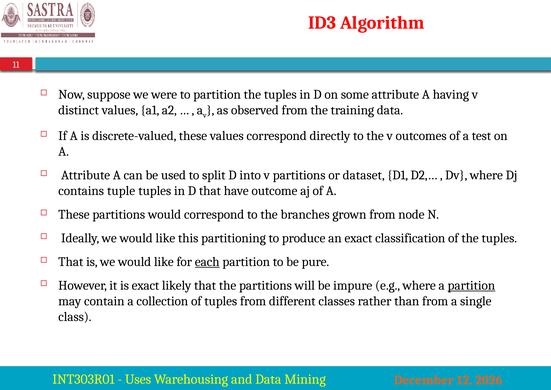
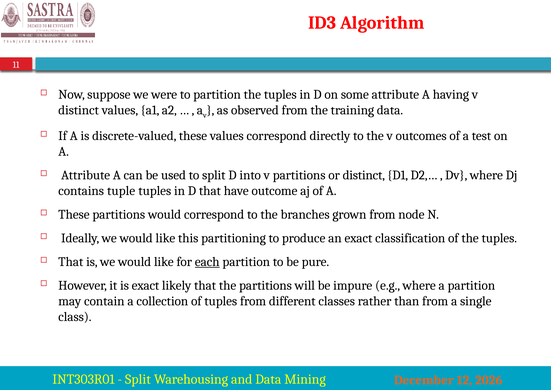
or dataset: dataset -> distinct
partition at (471, 285) underline: present -> none
Uses at (138, 379): Uses -> Split
